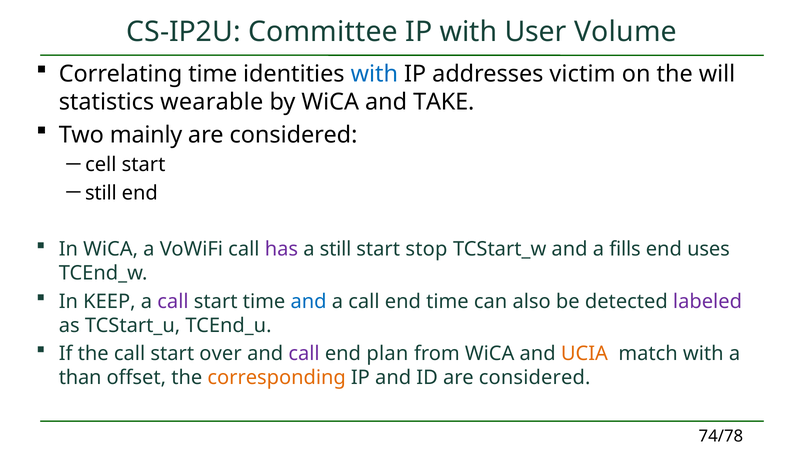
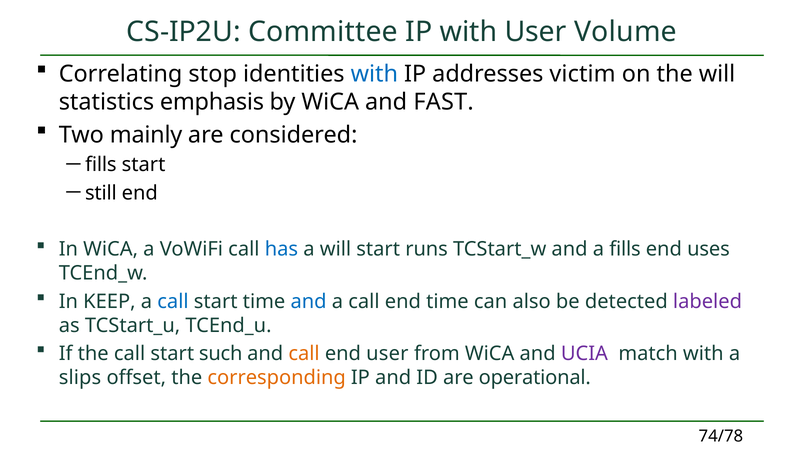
Correlating time: time -> stop
wearable: wearable -> emphasis
TAKE: TAKE -> FAST
cell at (101, 165): cell -> fills
has colour: purple -> blue
a still: still -> will
stop: stop -> runs
call at (173, 302) colour: purple -> blue
over: over -> such
call at (304, 354) colour: purple -> orange
end plan: plan -> user
UCIA colour: orange -> purple
than: than -> slips
ID are considered: considered -> operational
